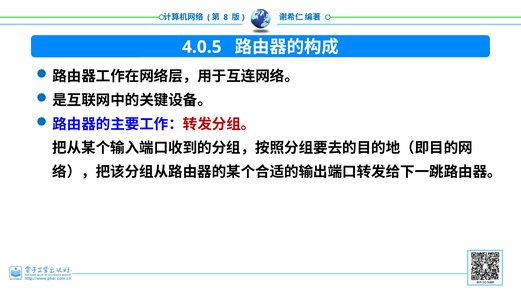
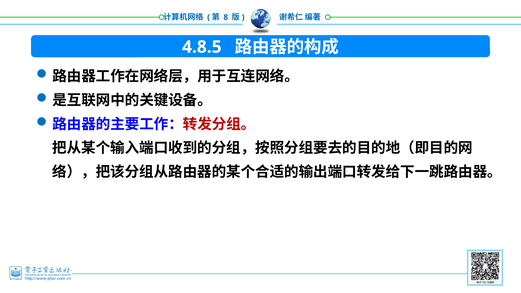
4.0.5: 4.0.5 -> 4.8.5
